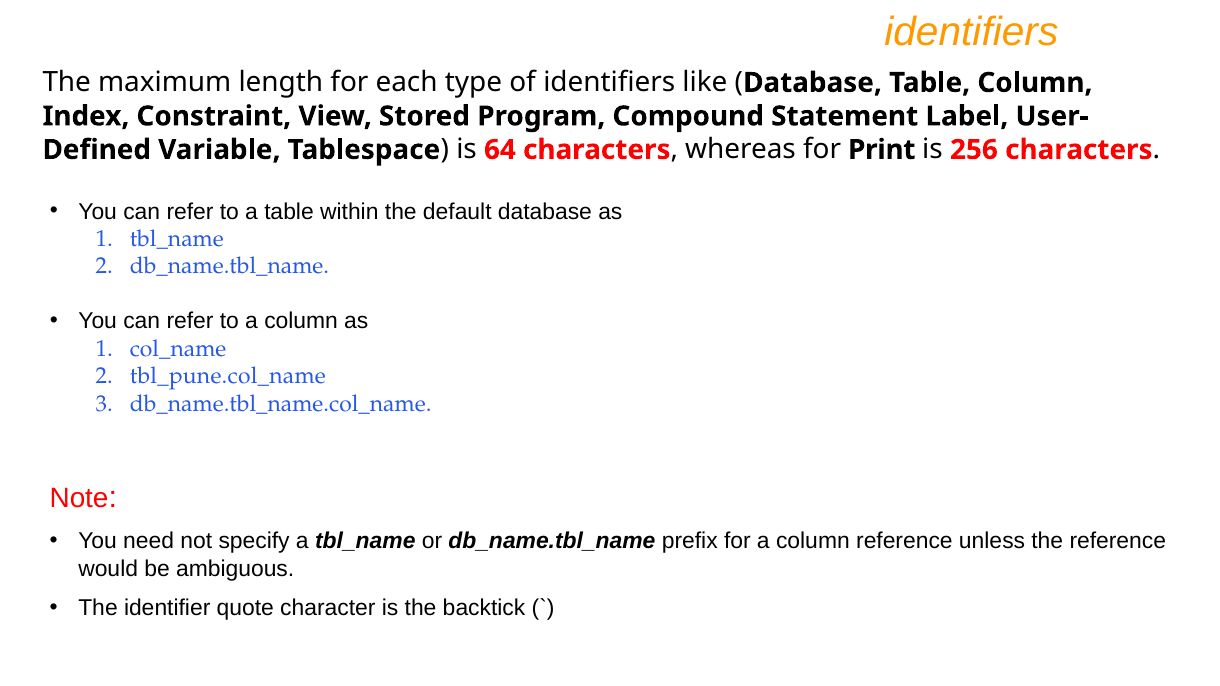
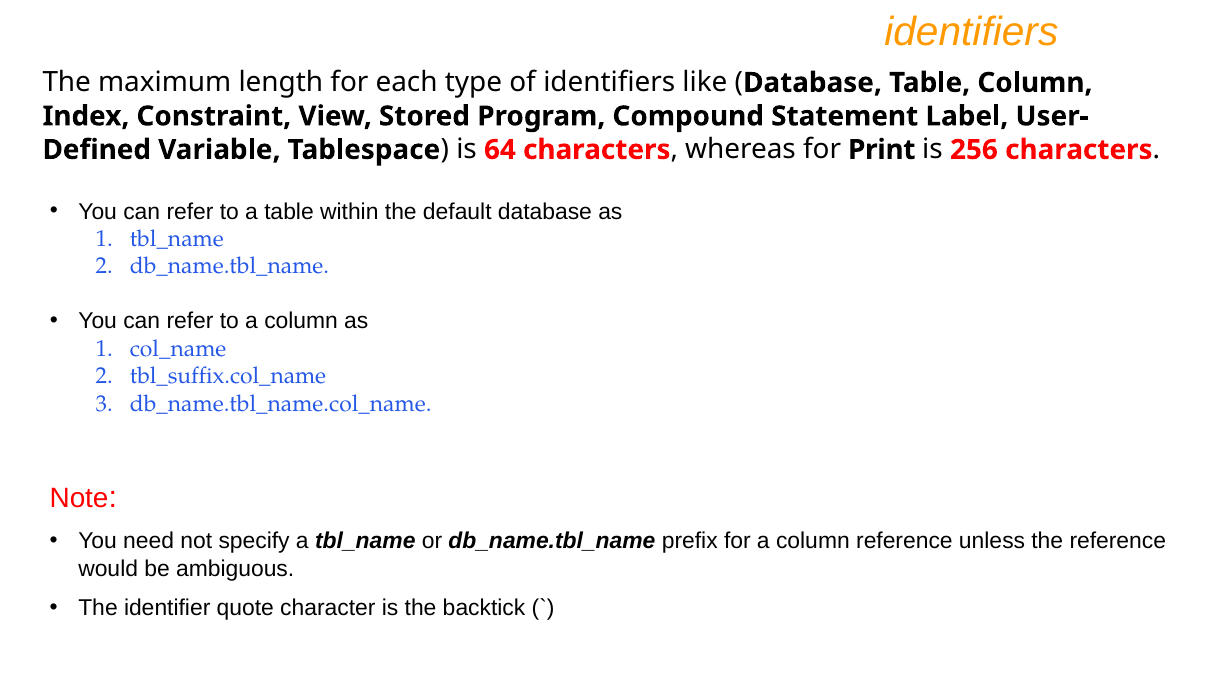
tbl_pune.col_name: tbl_pune.col_name -> tbl_suffix.col_name
